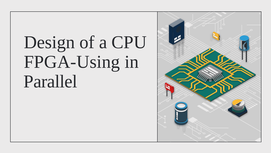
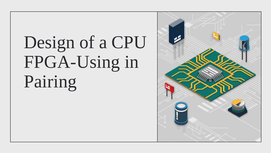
Parallel: Parallel -> Pairing
